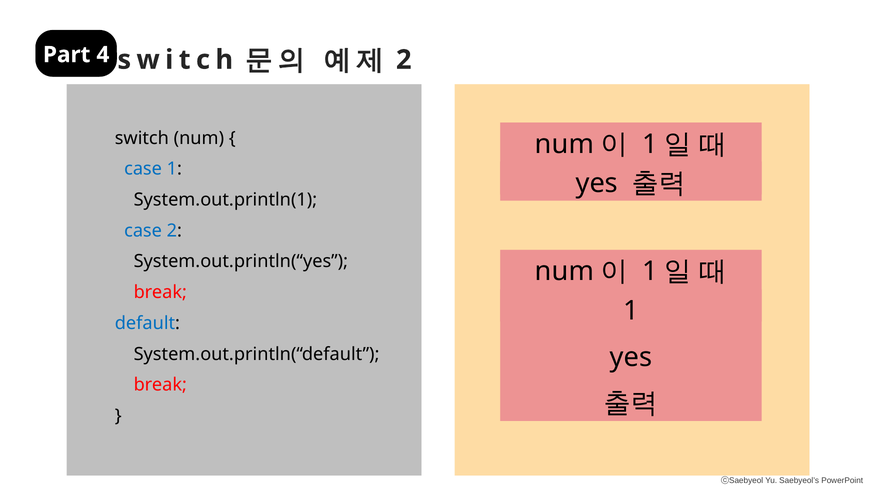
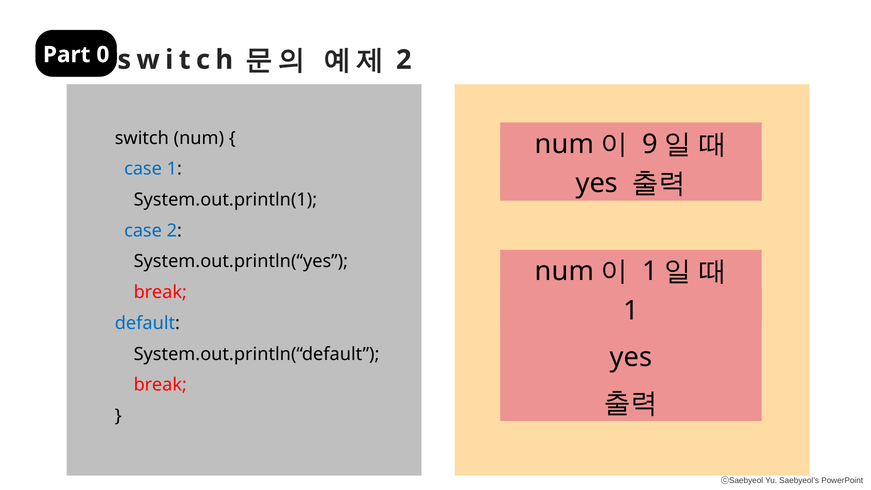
4: 4 -> 0
1 at (650, 144): 1 -> 9
